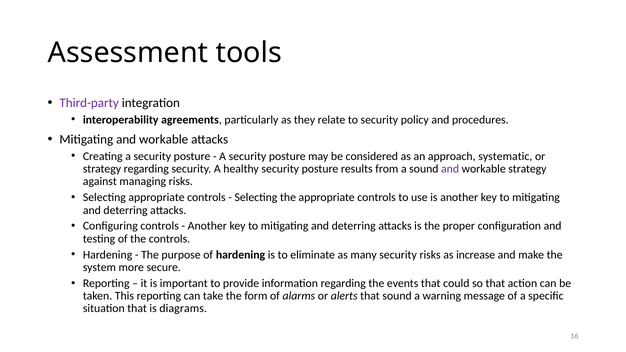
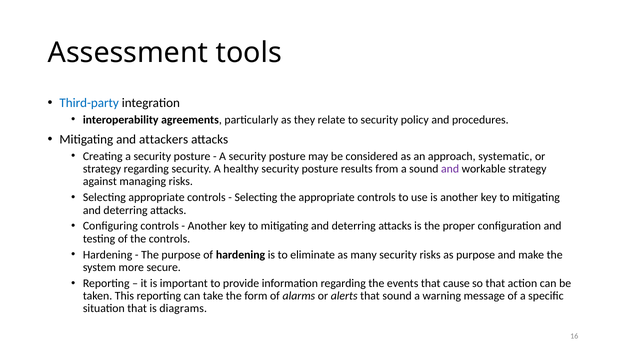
Third-party colour: purple -> blue
Mitigating and workable: workable -> attackers
as increase: increase -> purpose
could: could -> cause
